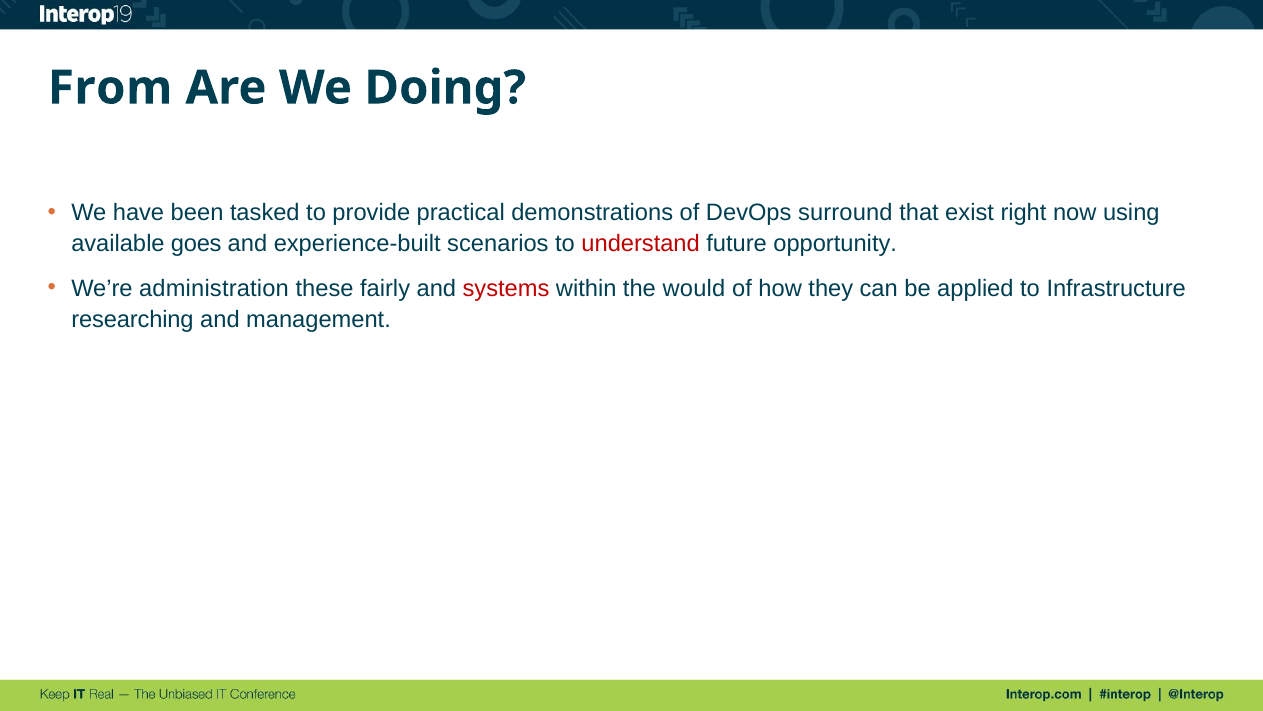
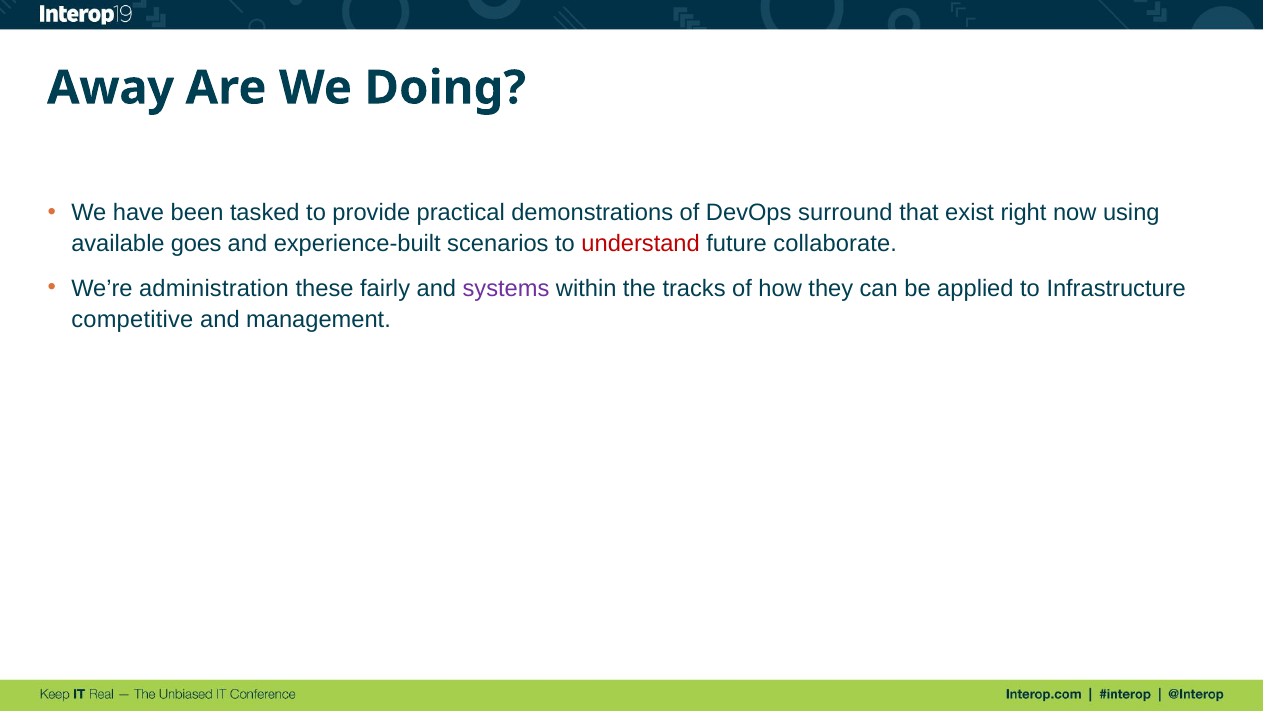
From: From -> Away
opportunity: opportunity -> collaborate
systems colour: red -> purple
would: would -> tracks
researching: researching -> competitive
